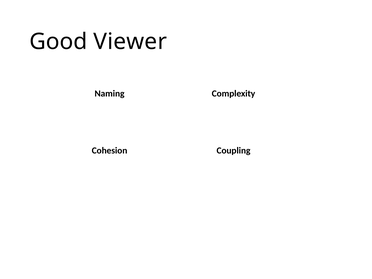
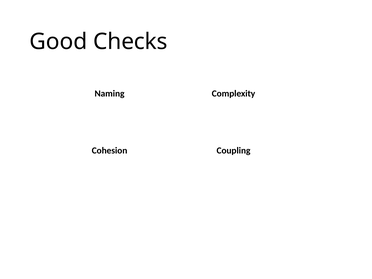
Viewer: Viewer -> Checks
